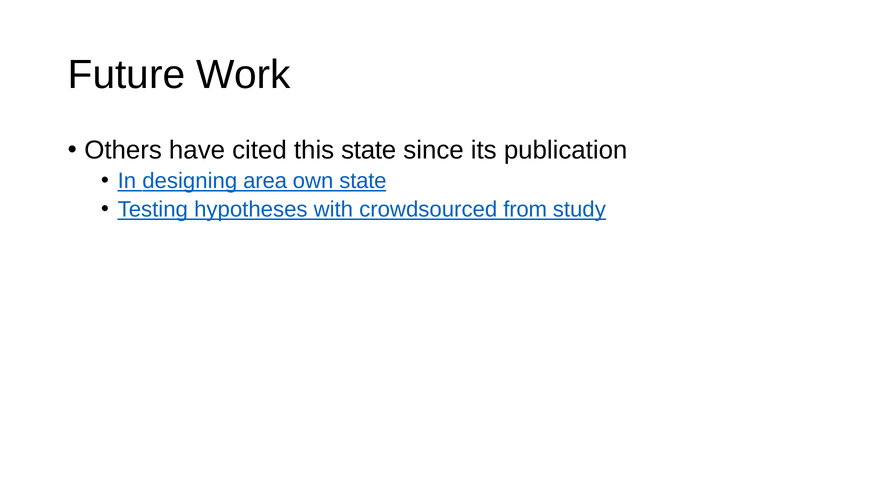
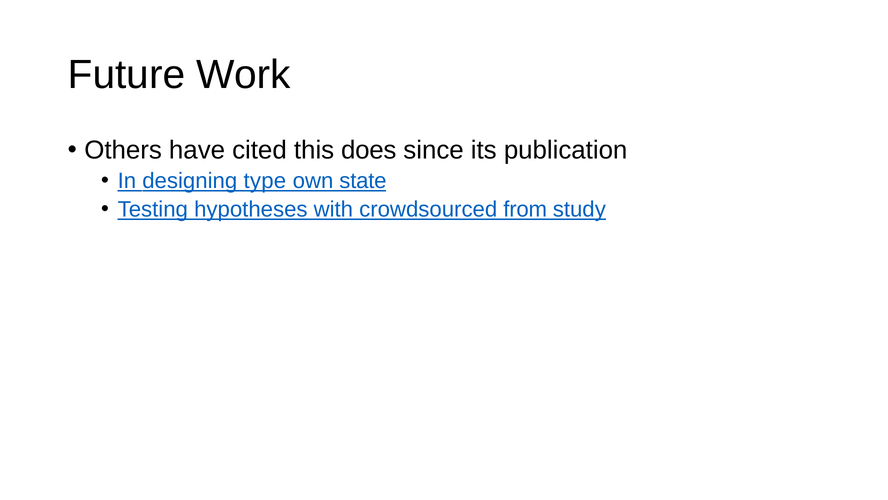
this state: state -> does
area: area -> type
